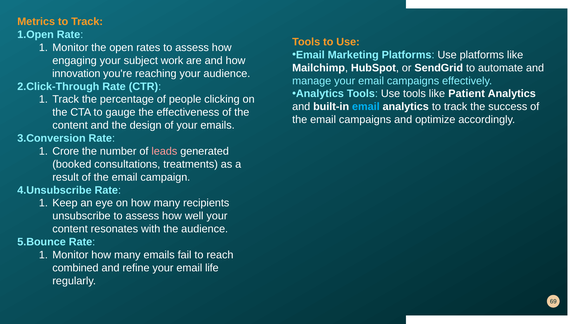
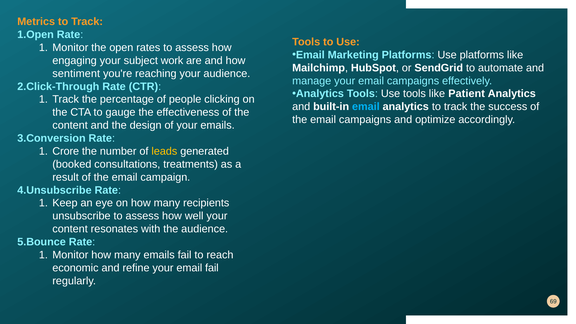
innovation: innovation -> sentiment
leads colour: pink -> yellow
combined: combined -> economic
email life: life -> fail
